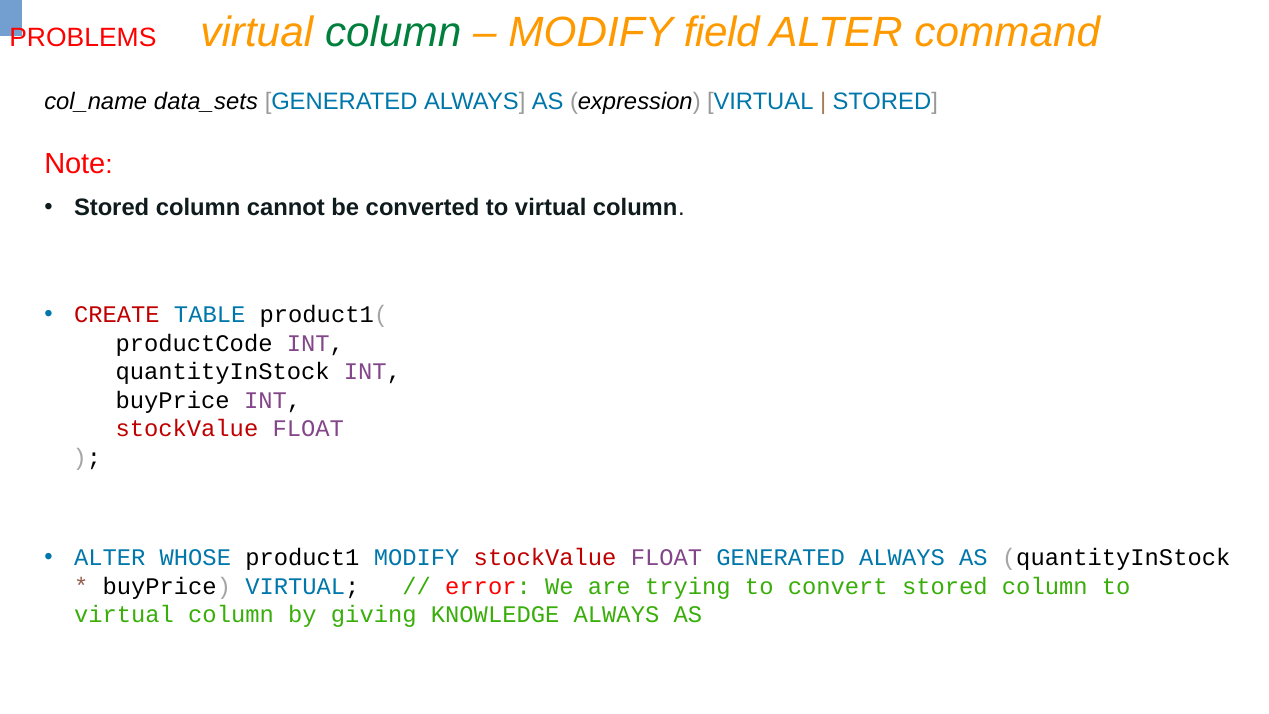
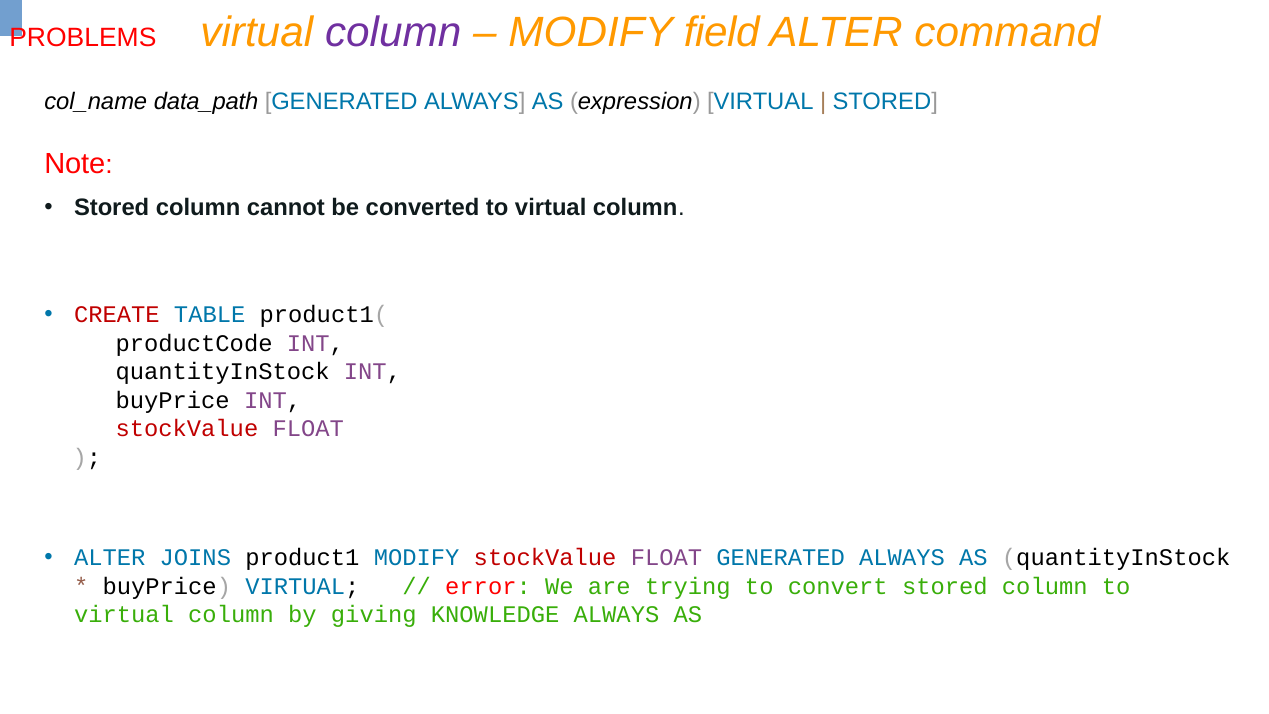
column at (393, 33) colour: green -> purple
data_sets: data_sets -> data_path
WHOSE: WHOSE -> JOINS
